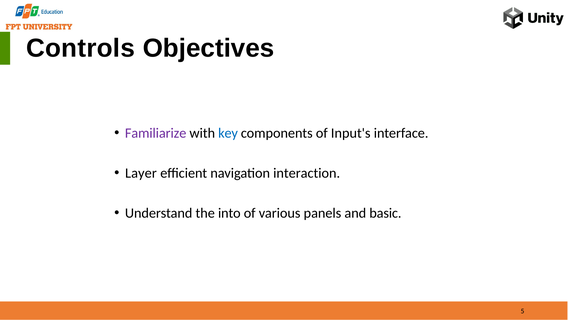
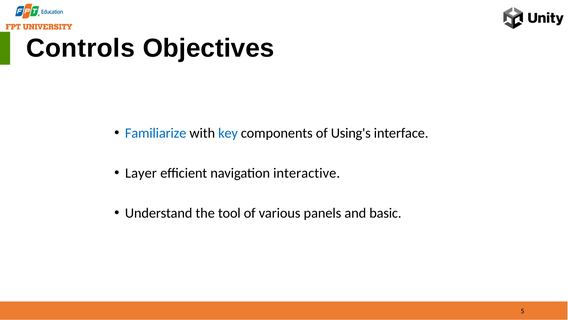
Familiarize colour: purple -> blue
Input's: Input's -> Using's
interaction: interaction -> interactive
into: into -> tool
